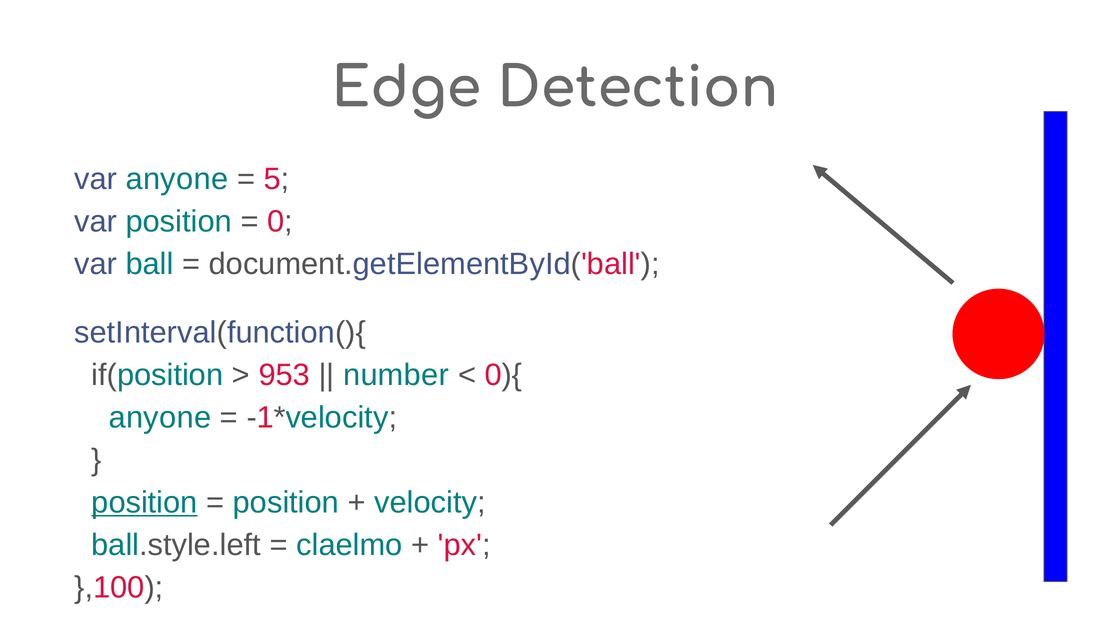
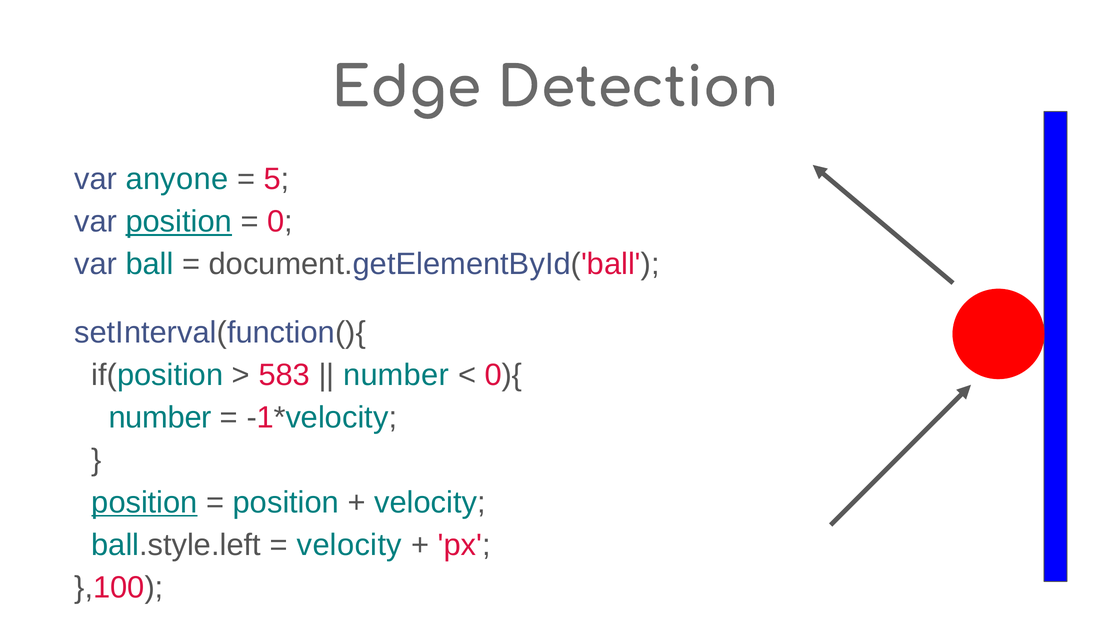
position at (179, 222) underline: none -> present
953: 953 -> 583
anyone at (160, 418): anyone -> number
claelmo at (349, 545): claelmo -> velocity
